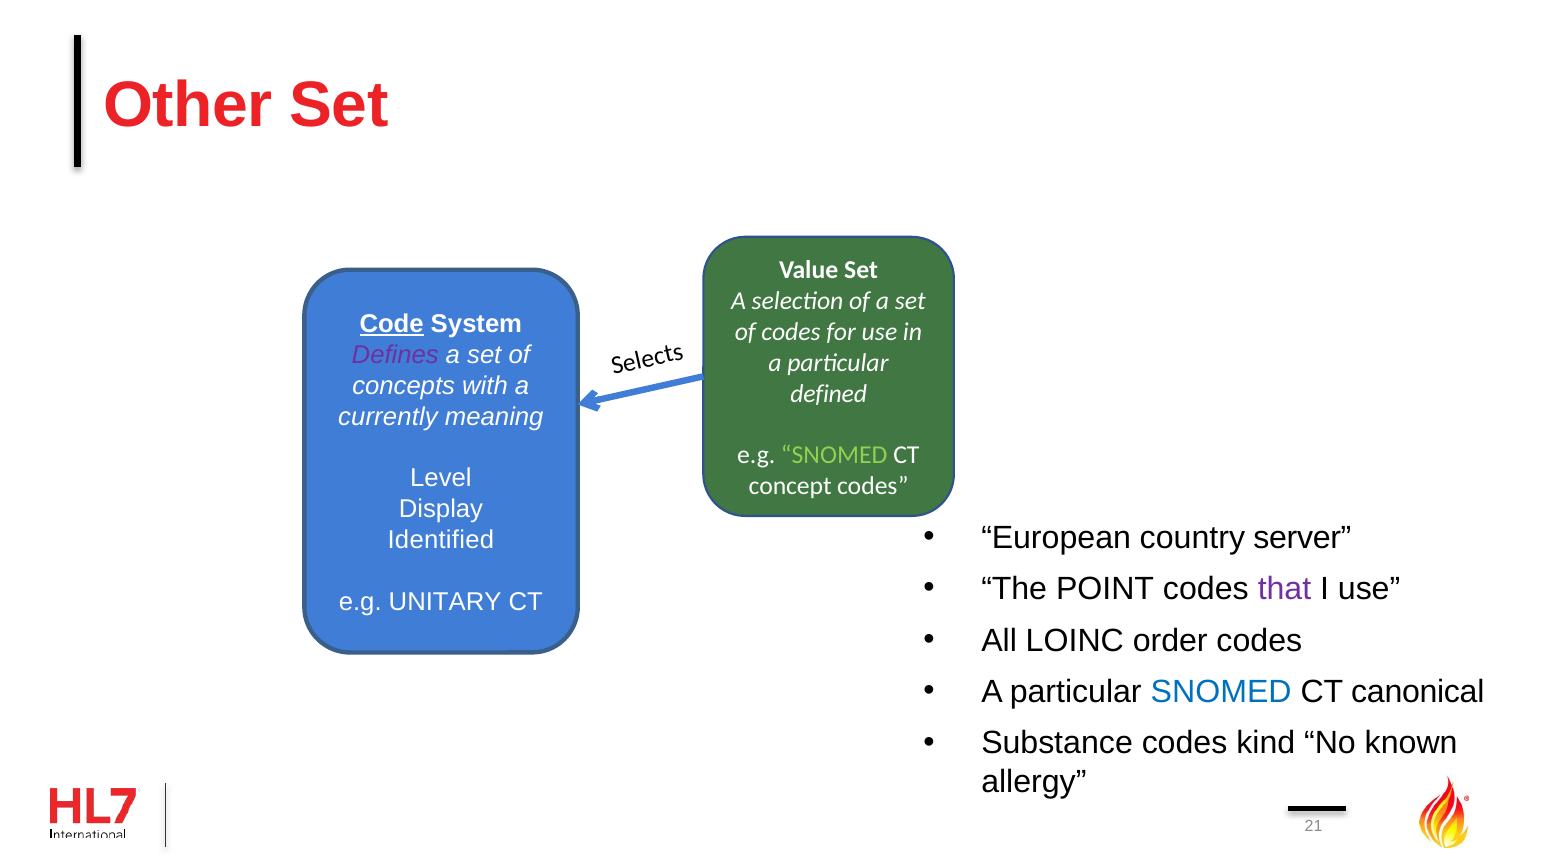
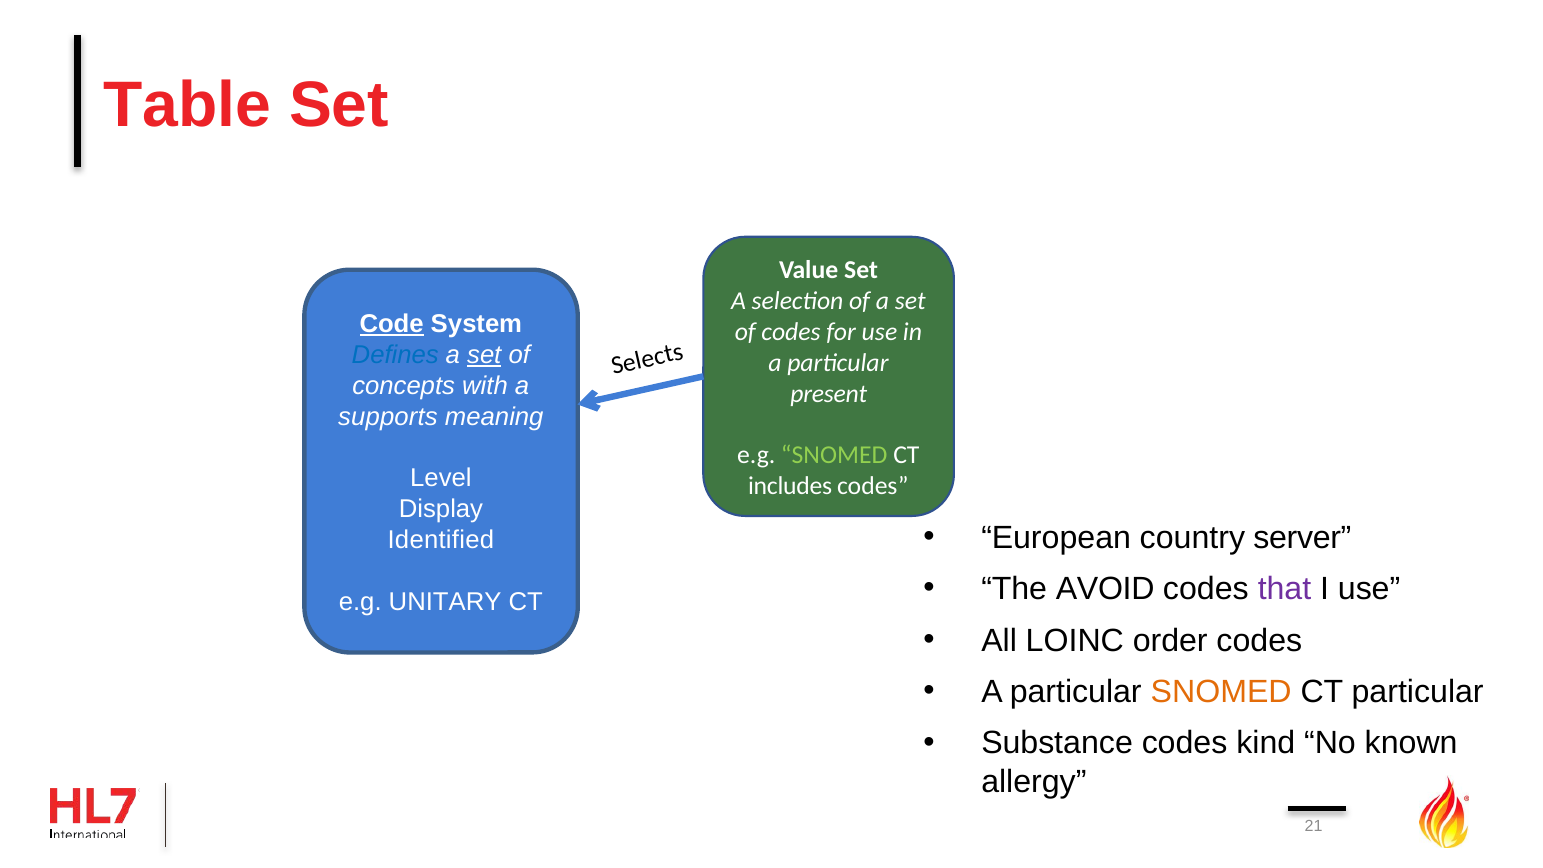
Other: Other -> Table
Defines colour: purple -> blue
set at (484, 355) underline: none -> present
defined: defined -> present
currently: currently -> supports
concept: concept -> includes
POINT: POINT -> AVOID
SNOMED at (1221, 692) colour: blue -> orange
CT canonical: canonical -> particular
